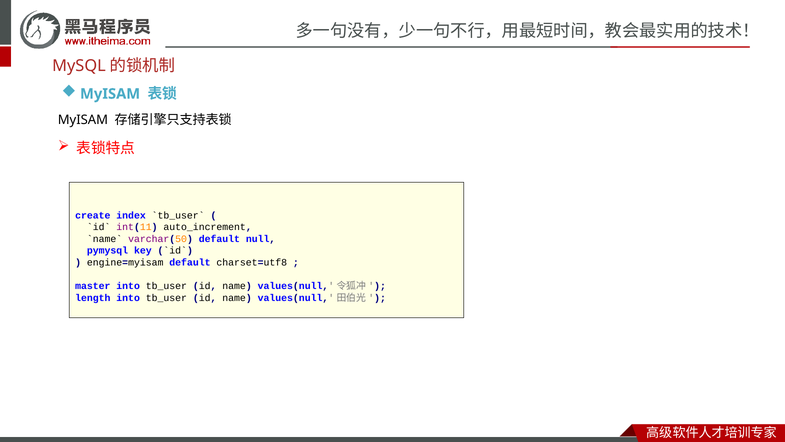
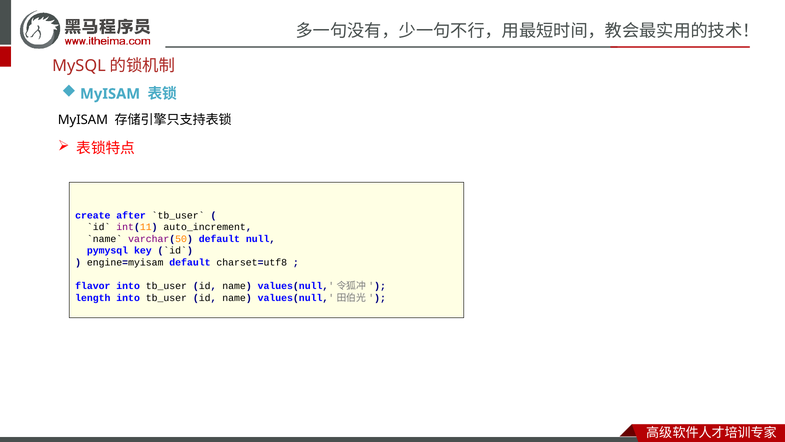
index: index -> after
master: master -> flavor
